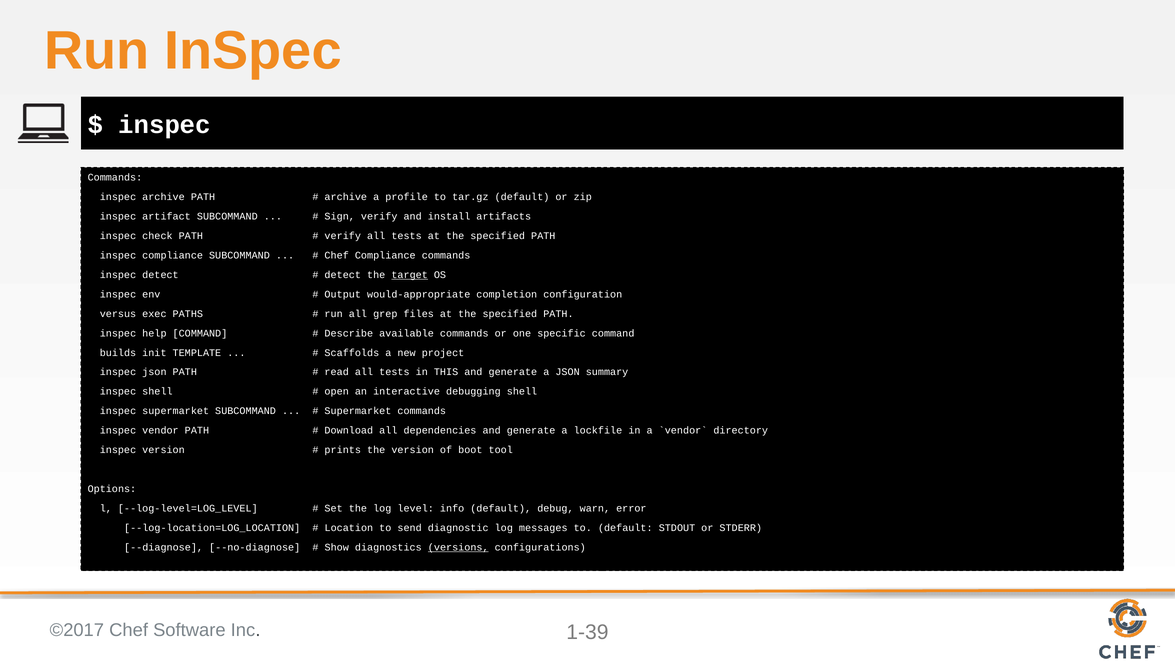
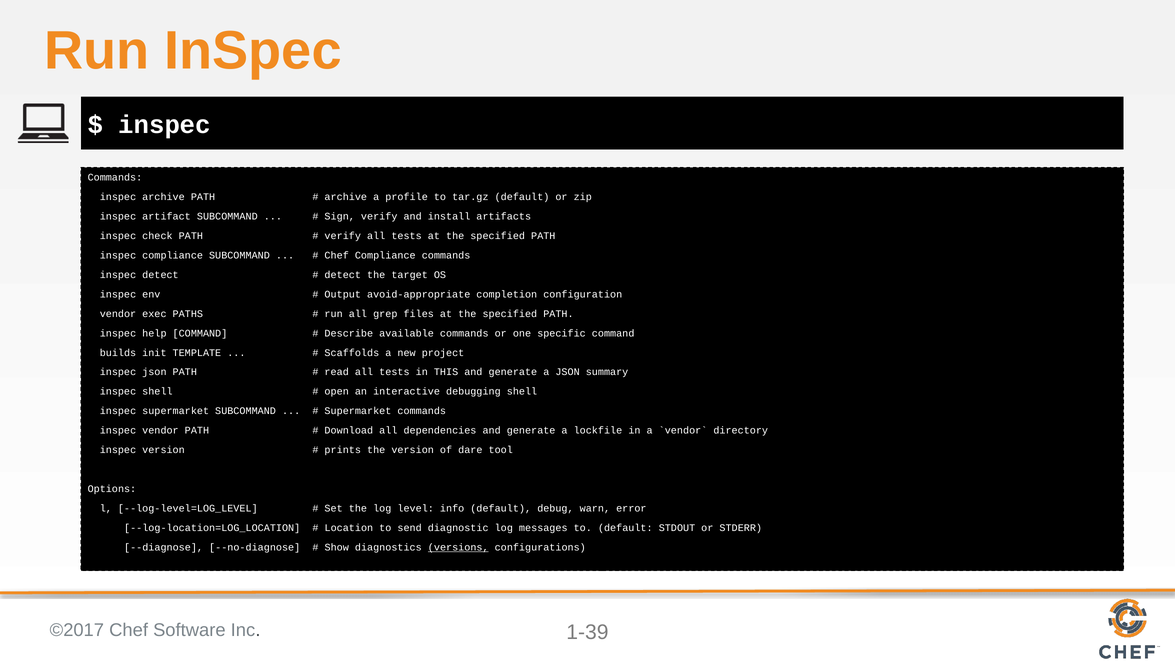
target underline: present -> none
would-appropriate: would-appropriate -> avoid-appropriate
versus at (118, 314): versus -> vendor
boot: boot -> dare
